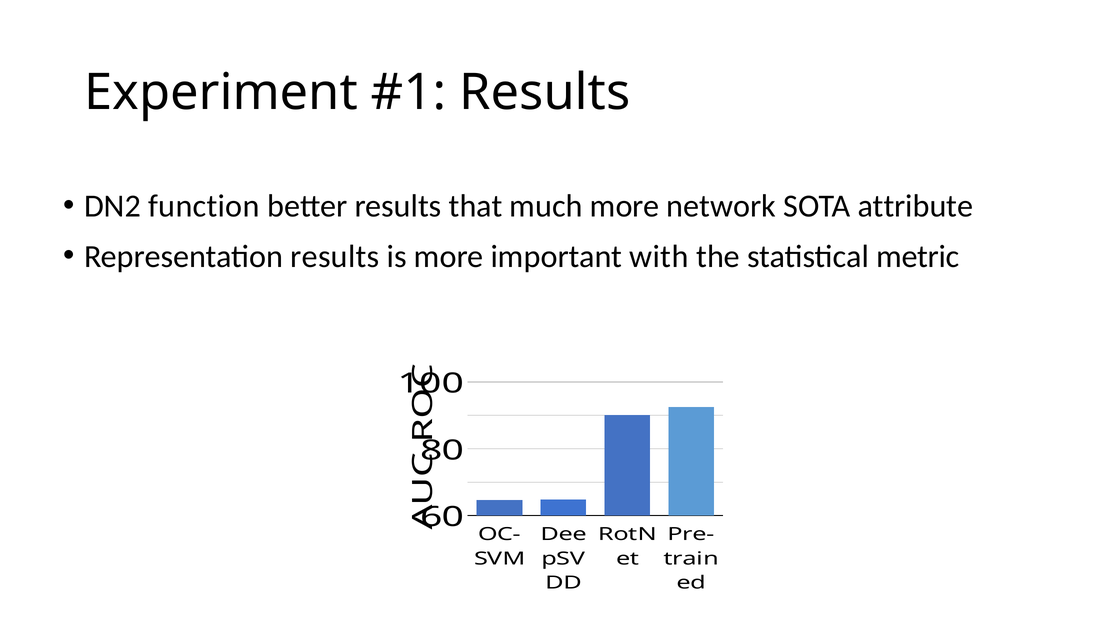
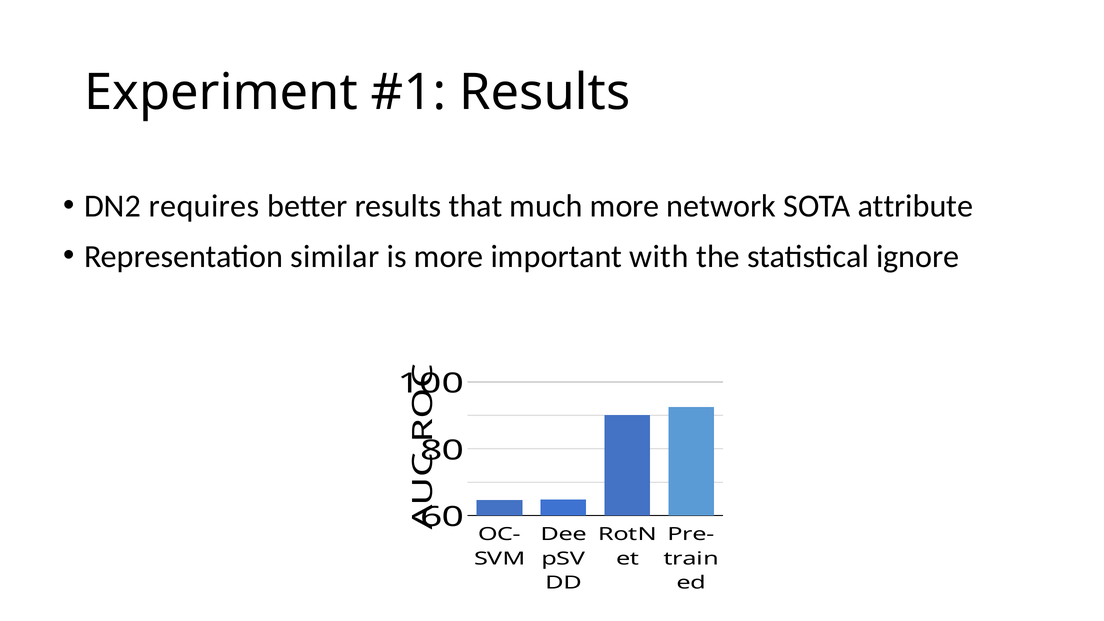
function: function -> requires
Representation results: results -> similar
metric: metric -> ignore
